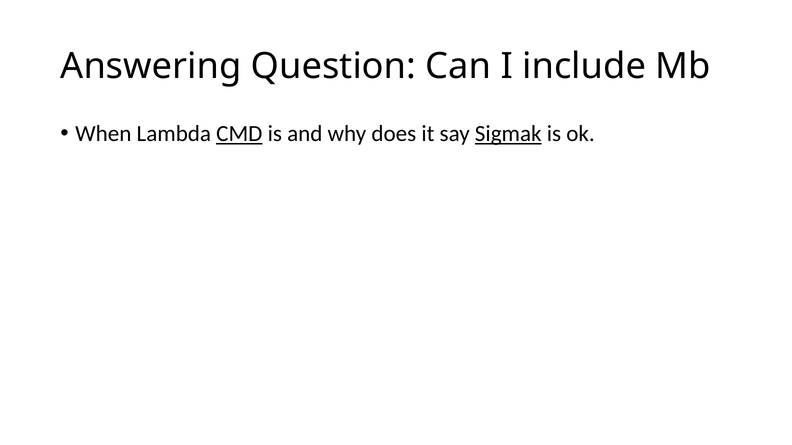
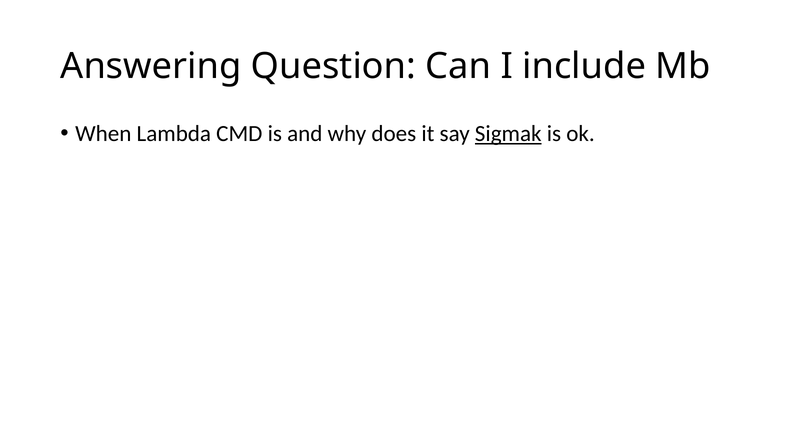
CMD underline: present -> none
